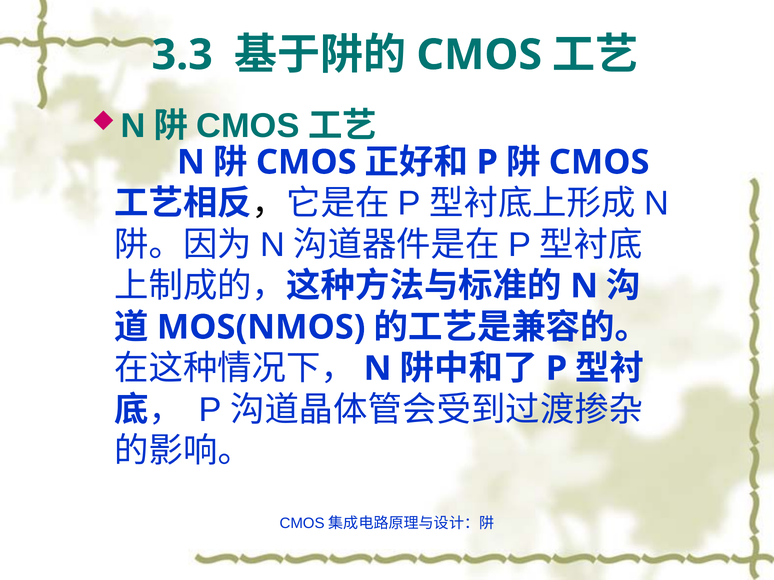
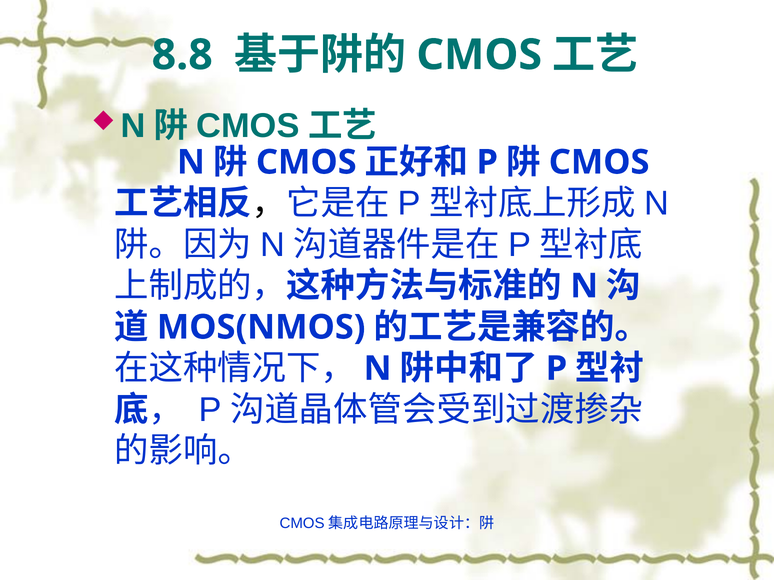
3.3: 3.3 -> 8.8
